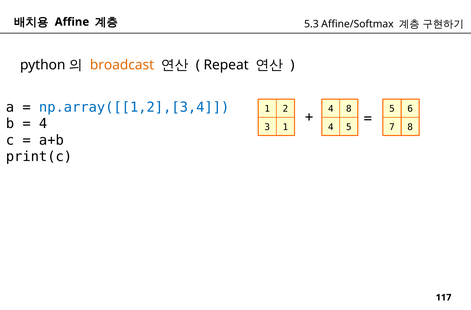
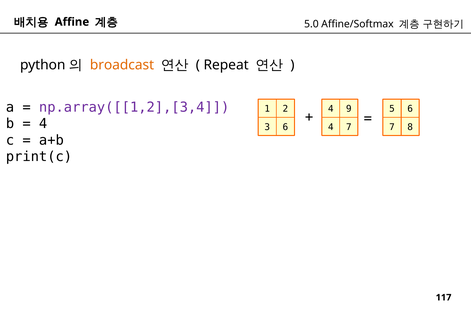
5.3: 5.3 -> 5.0
np.array([[1,2],[3,4 colour: blue -> purple
4 8: 8 -> 9
3 1: 1 -> 6
4 5: 5 -> 7
